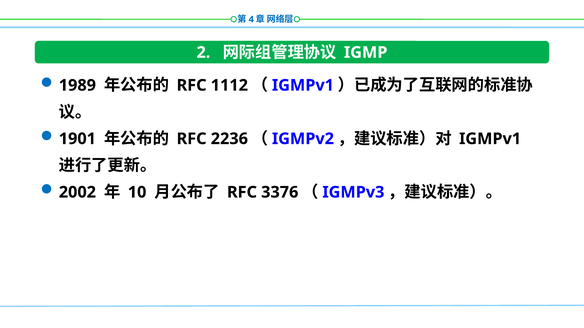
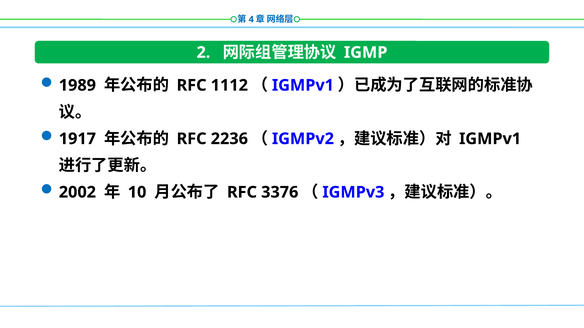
1901: 1901 -> 1917
